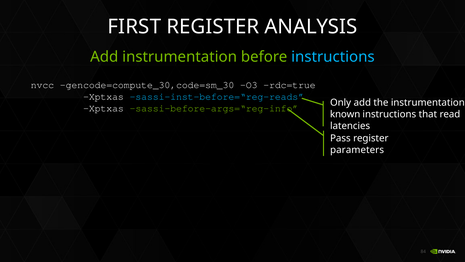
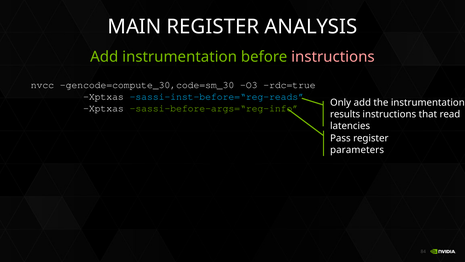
FIRST: FIRST -> MAIN
instructions at (333, 57) colour: light blue -> pink
known: known -> results
